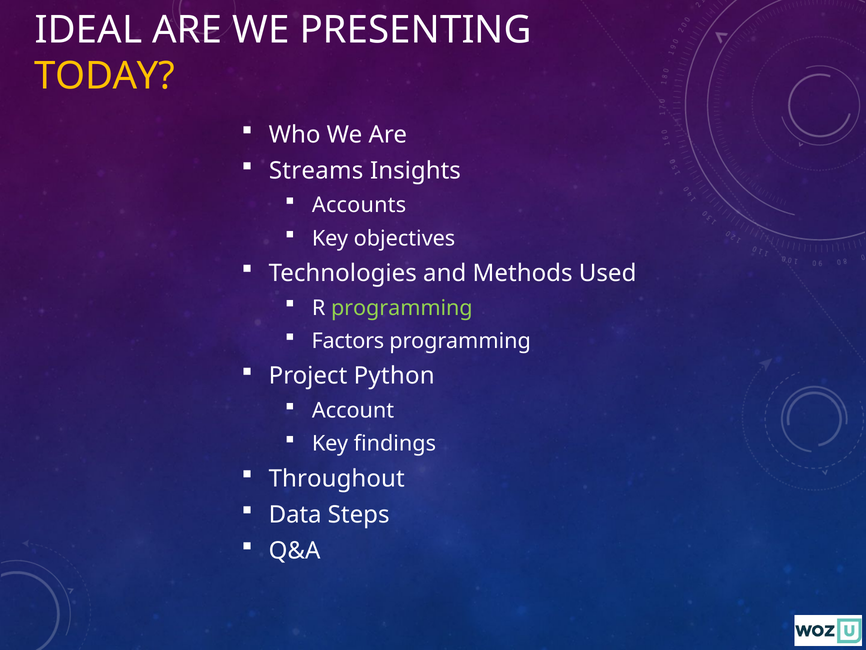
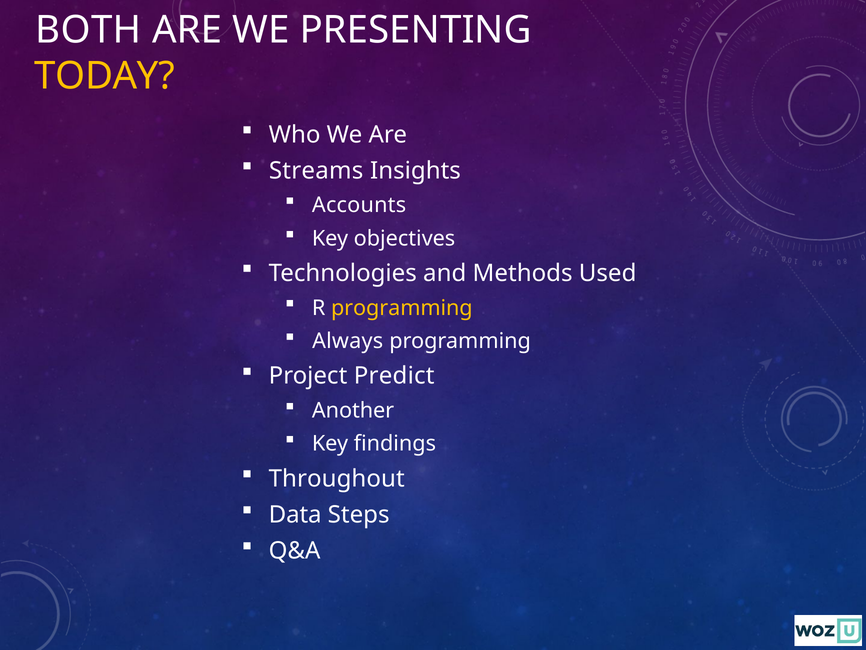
IDEAL: IDEAL -> BOTH
programming at (402, 308) colour: light green -> yellow
Factors: Factors -> Always
Python: Python -> Predict
Account: Account -> Another
